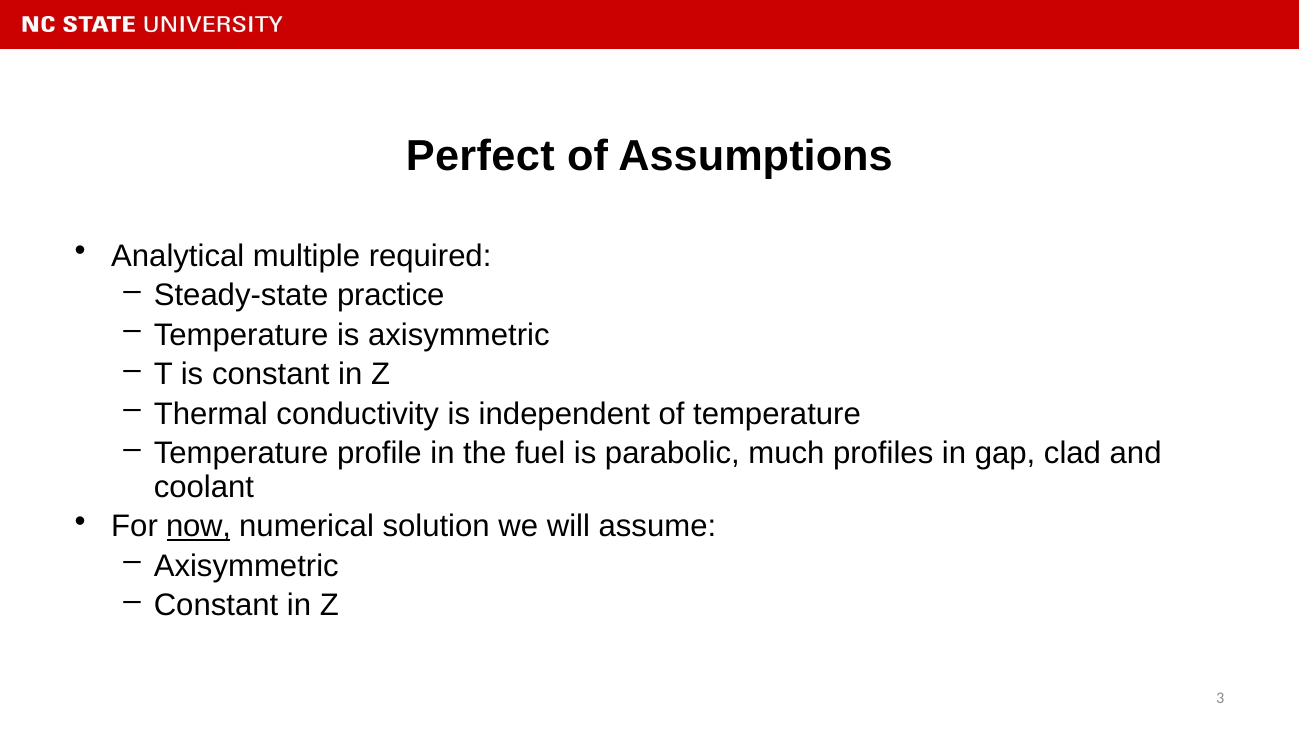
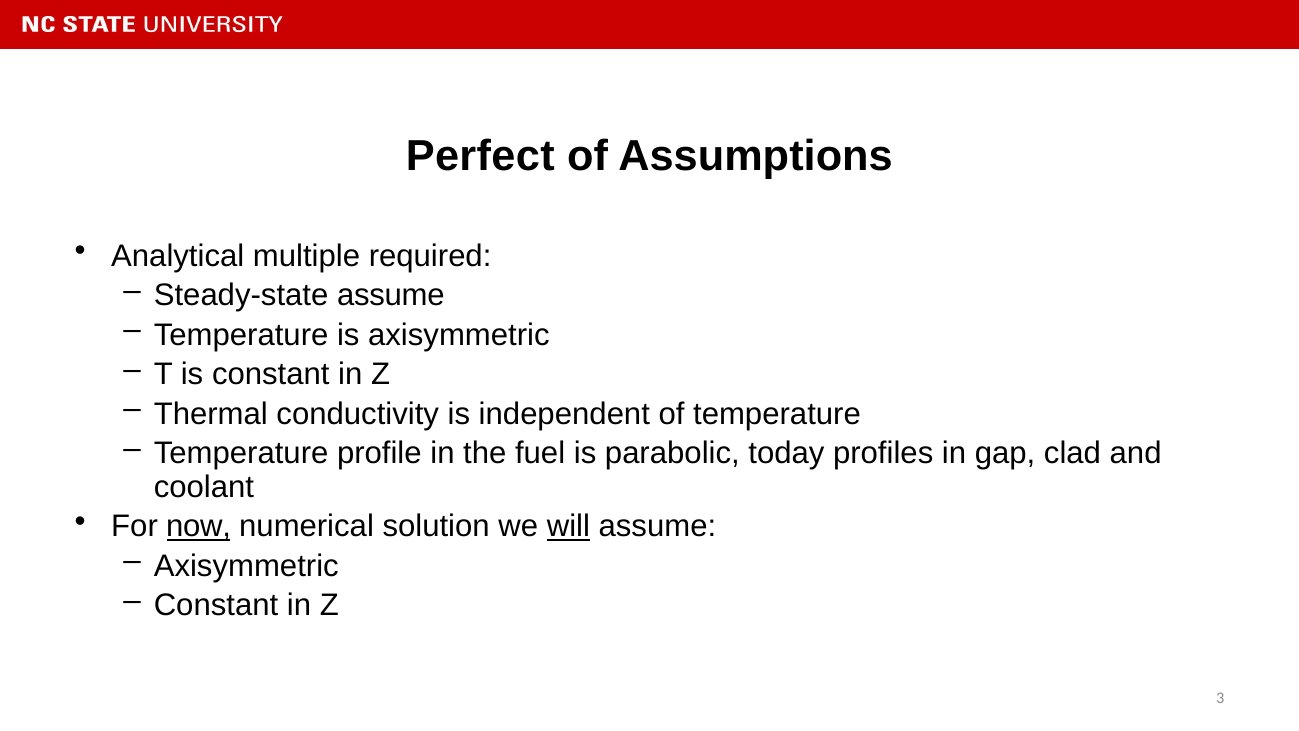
Steady-state practice: practice -> assume
much: much -> today
will underline: none -> present
